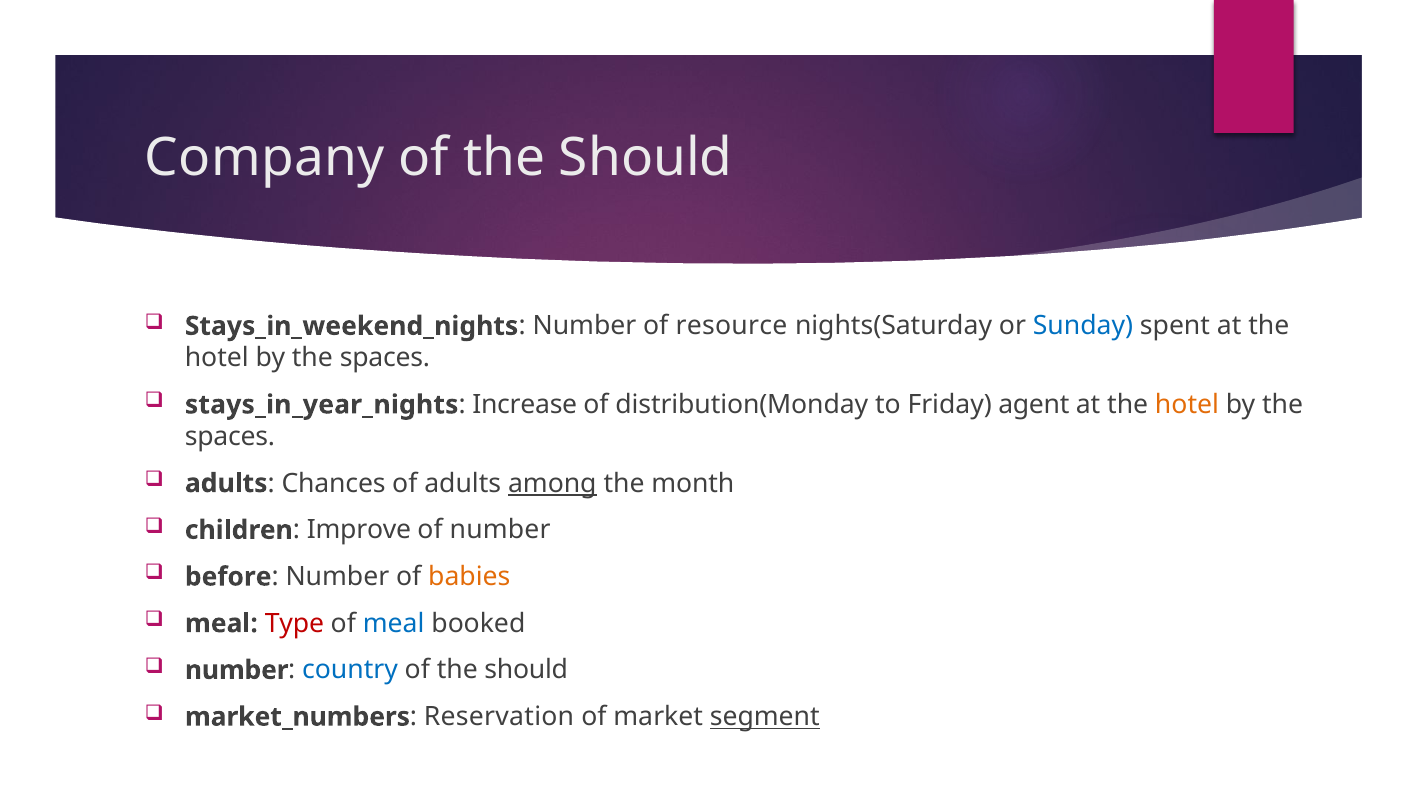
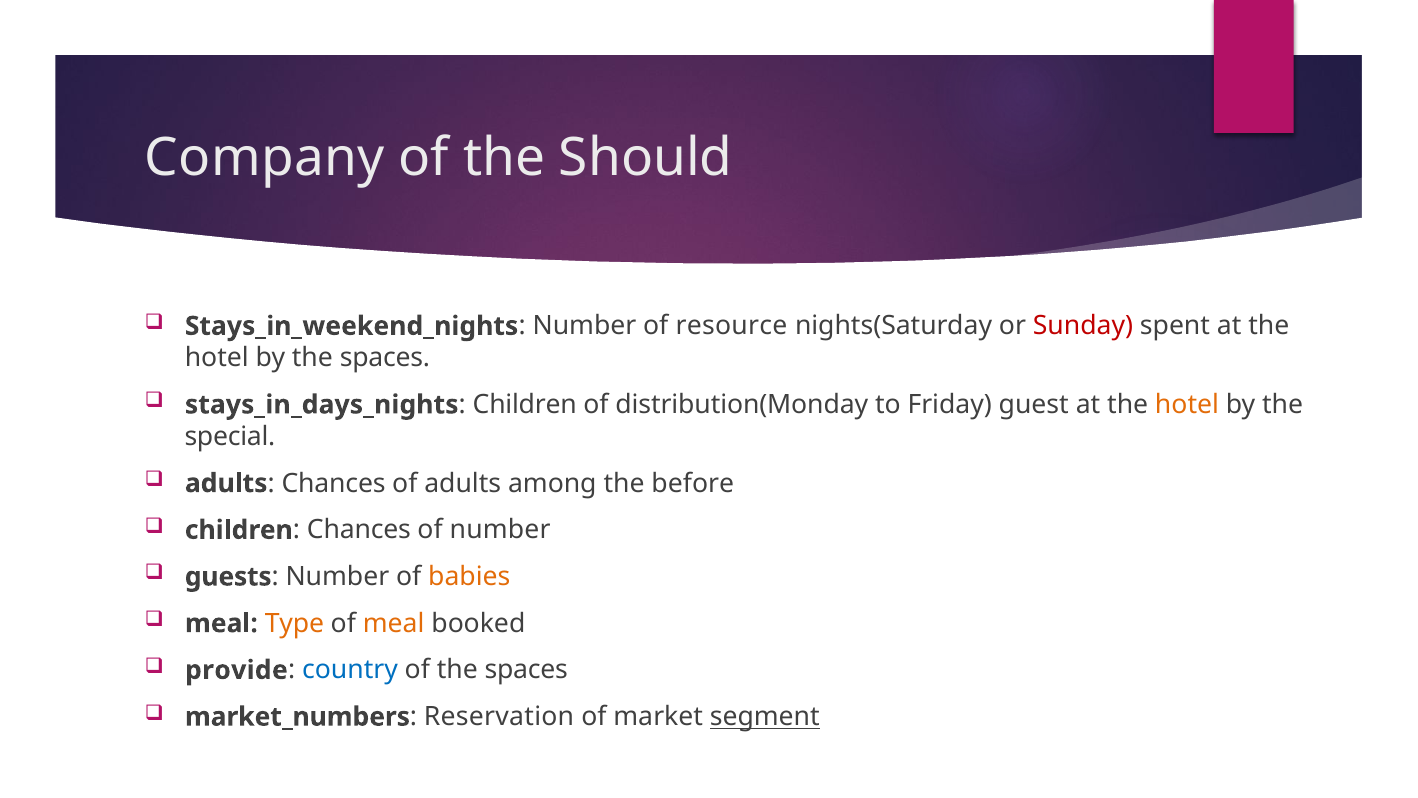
Sunday colour: blue -> red
stays_in_year_nights: stays_in_year_nights -> stays_in_days_nights
Increase at (525, 405): Increase -> Children
agent: agent -> guest
spaces at (230, 436): spaces -> special
among underline: present -> none
month: month -> before
Improve at (359, 530): Improve -> Chances
before: before -> guests
Type colour: red -> orange
meal at (394, 623) colour: blue -> orange
number at (237, 670): number -> provide
should at (526, 670): should -> spaces
